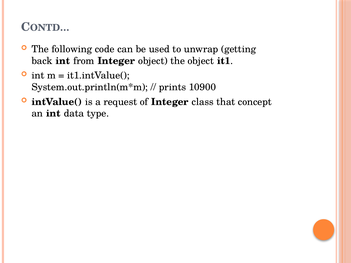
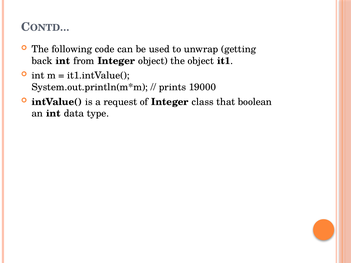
10900: 10900 -> 19000
concept: concept -> boolean
